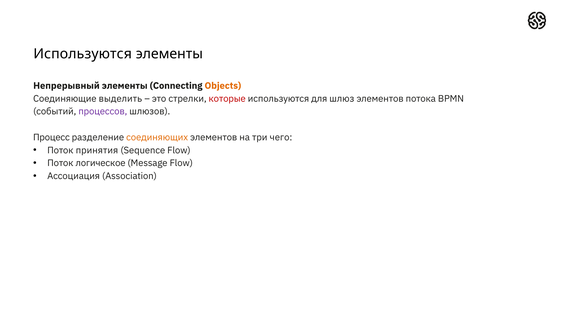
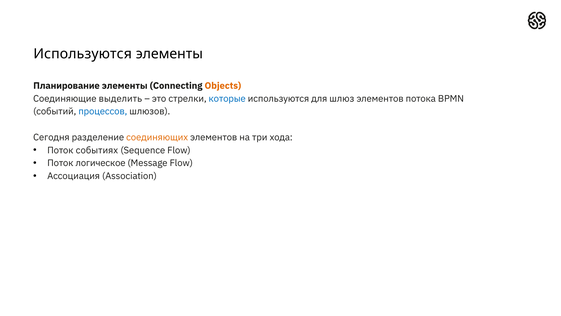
Непрерывный: Непрерывный -> Планирование
которые colour: red -> blue
процессов colour: purple -> blue
Процесс: Процесс -> Сегодня
чего: чего -> хода
принятия: принятия -> событиях
